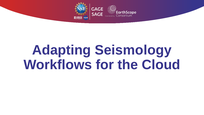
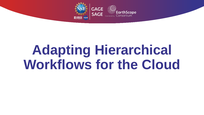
Seismology: Seismology -> Hierarchical
